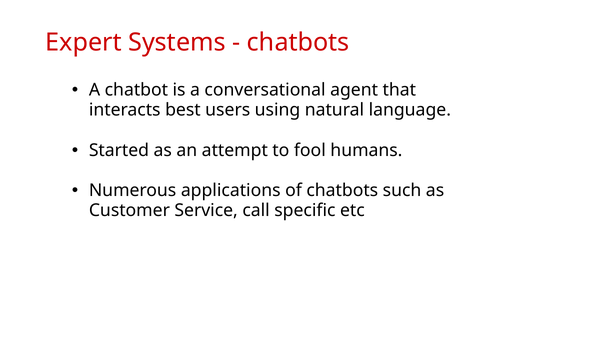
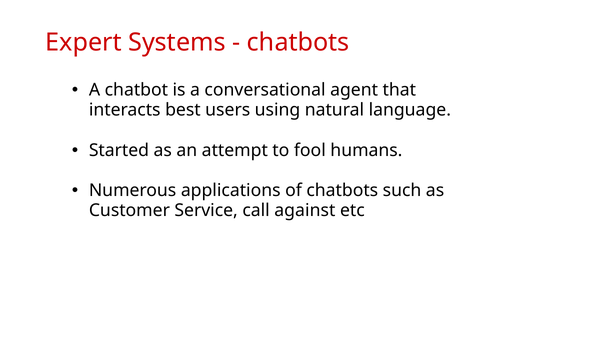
specific: specific -> against
